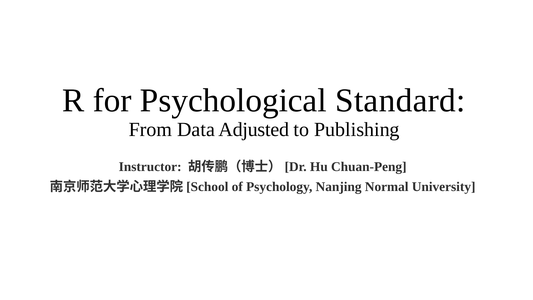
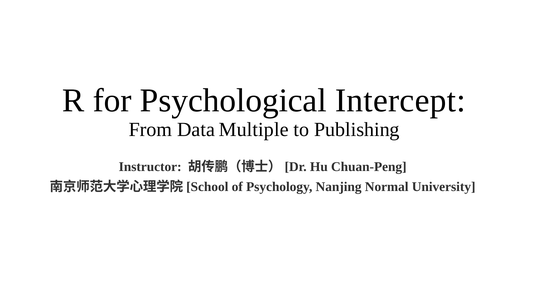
Standard: Standard -> Intercept
Adjusted: Adjusted -> Multiple
